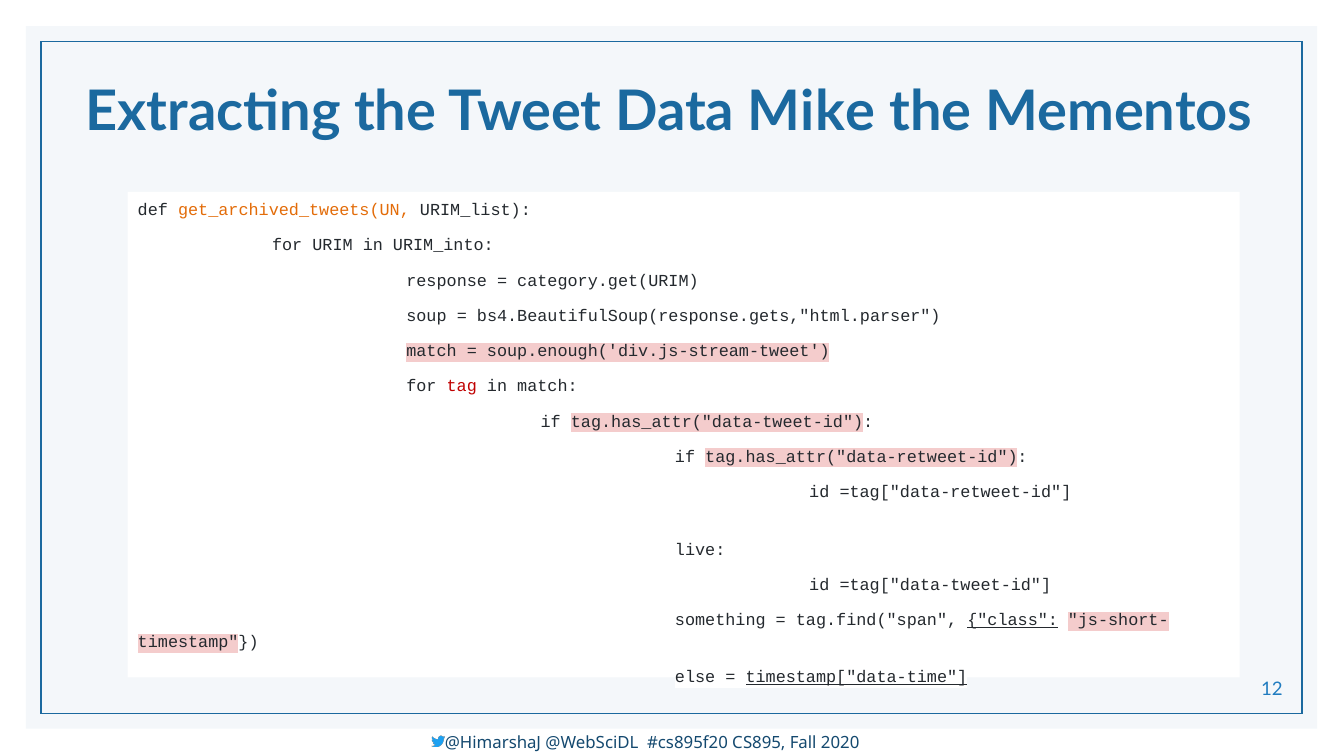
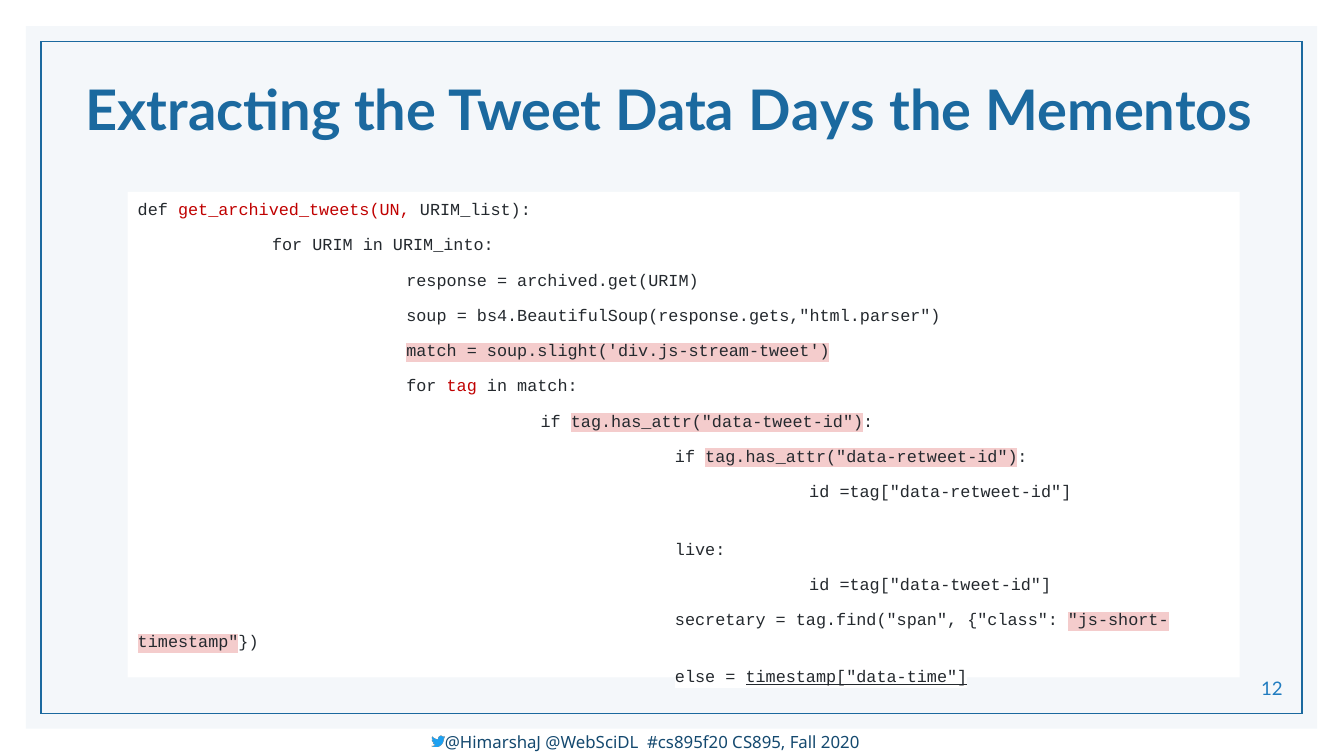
Mike: Mike -> Days
get_archived_tweets(UN colour: orange -> red
category.get(URIM: category.get(URIM -> archived.get(URIM
soup.enough('div.js-stream-tweet: soup.enough('div.js-stream-tweet -> soup.slight('div.js-stream-tweet
something: something -> secretary
class underline: present -> none
